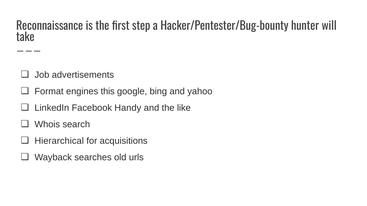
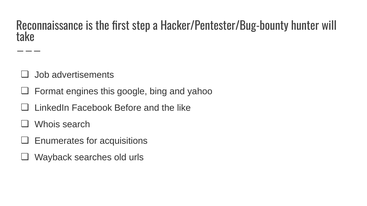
Handy: Handy -> Before
Hierarchical: Hierarchical -> Enumerates
